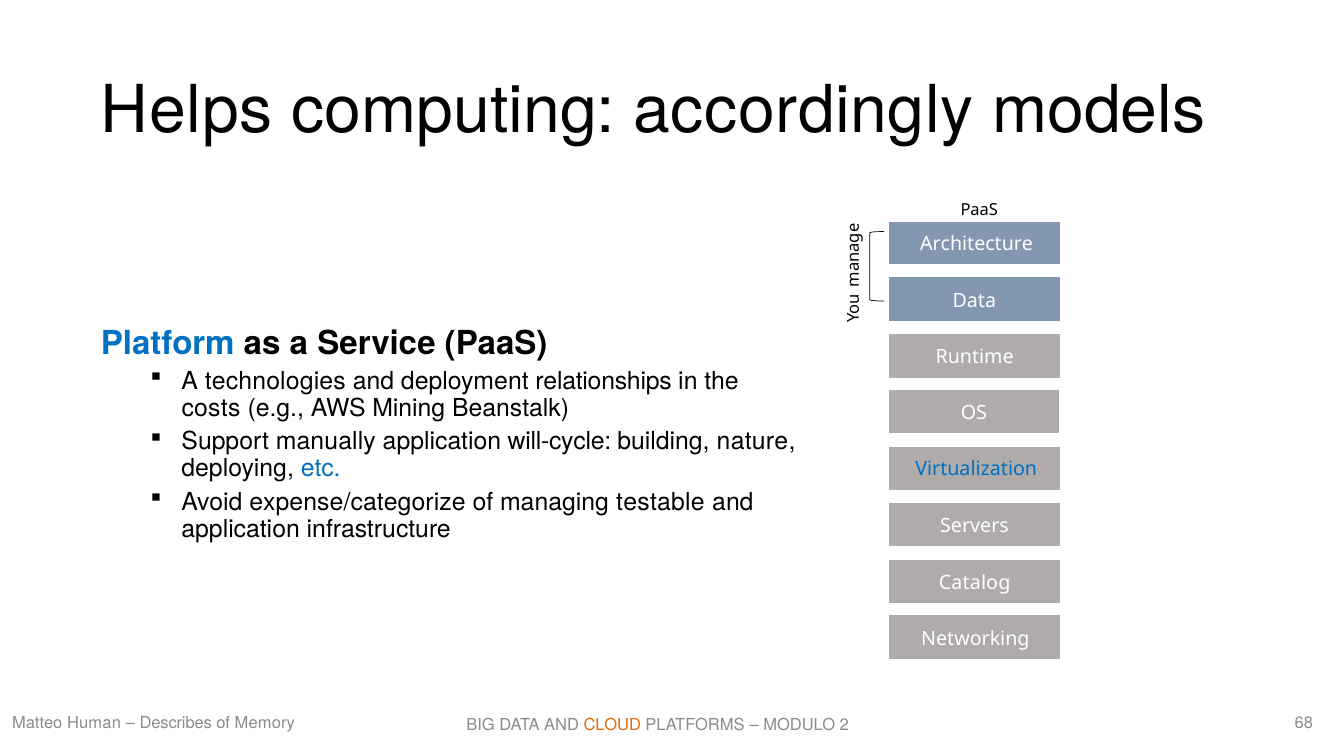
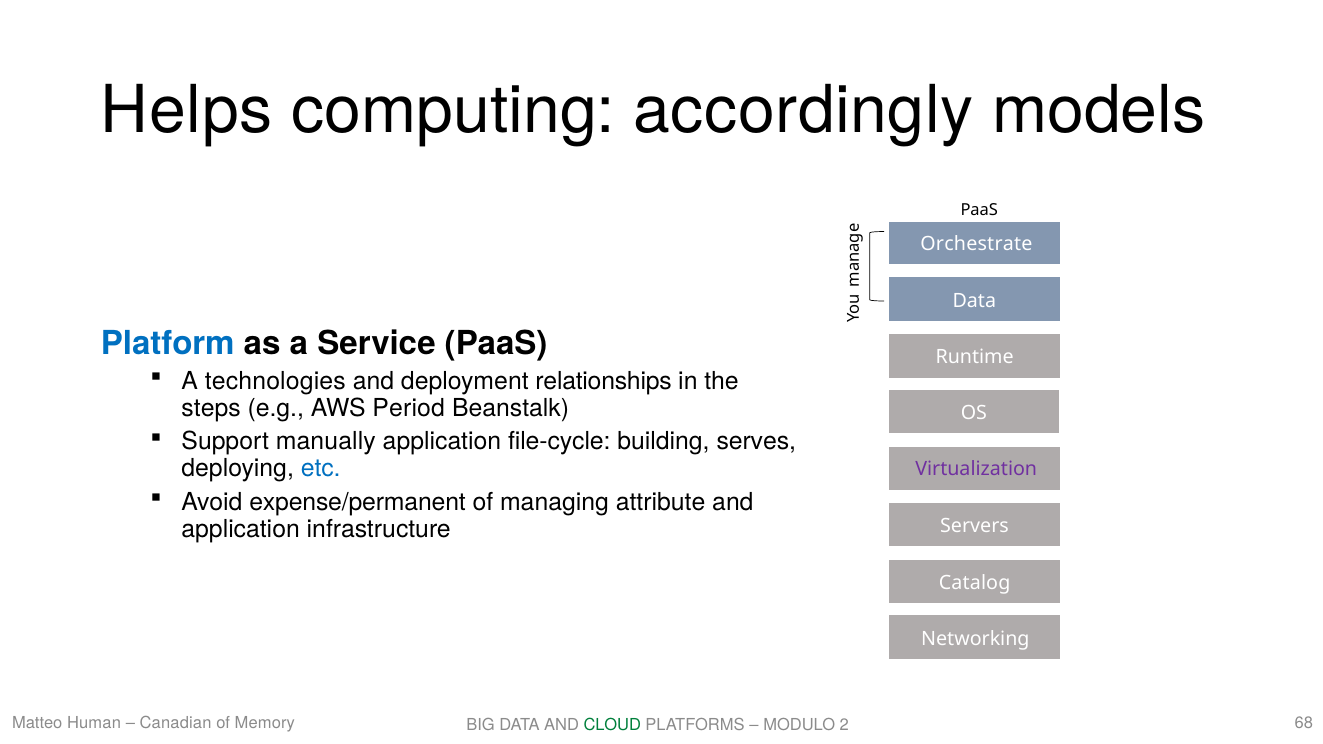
Architecture: Architecture -> Orchestrate
costs: costs -> steps
Mining: Mining -> Period
will-cycle: will-cycle -> file-cycle
nature: nature -> serves
Virtualization colour: blue -> purple
expense/categorize: expense/categorize -> expense/permanent
testable: testable -> attribute
Describes: Describes -> Canadian
CLOUD colour: orange -> green
